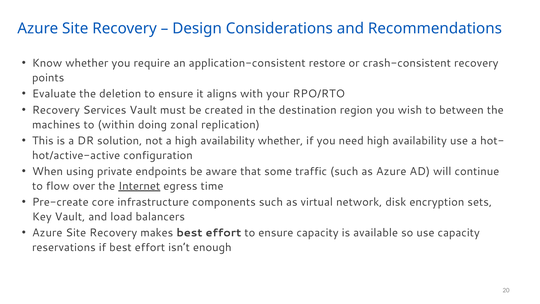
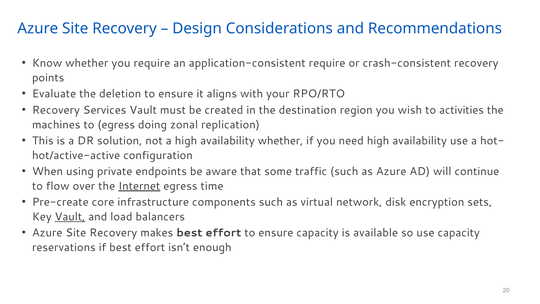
application-consistent restore: restore -> require
between: between -> activities
to within: within -> egress
Vault at (70, 216) underline: none -> present
